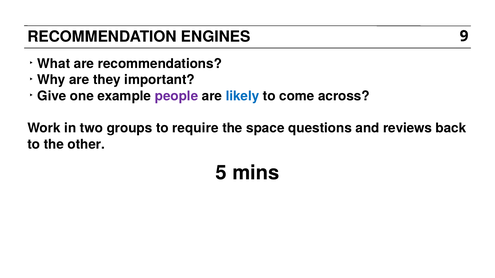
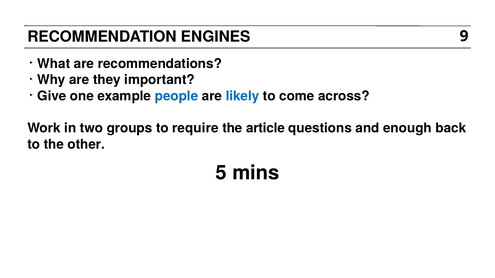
people colour: purple -> blue
space: space -> article
reviews: reviews -> enough
